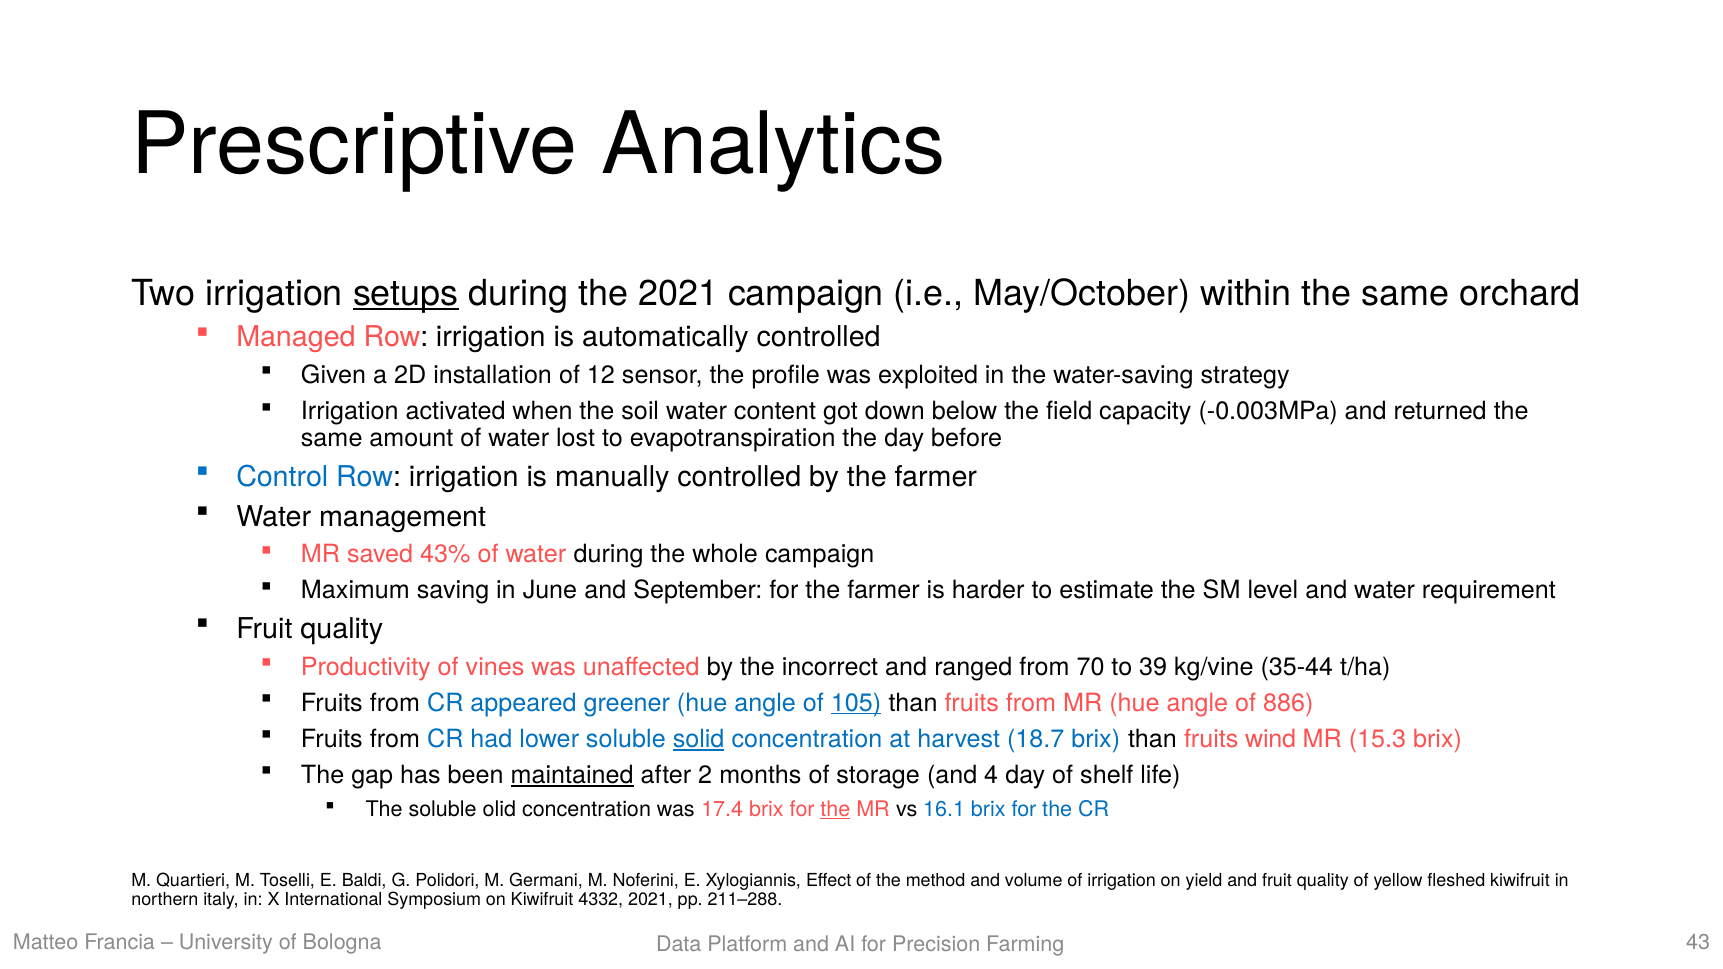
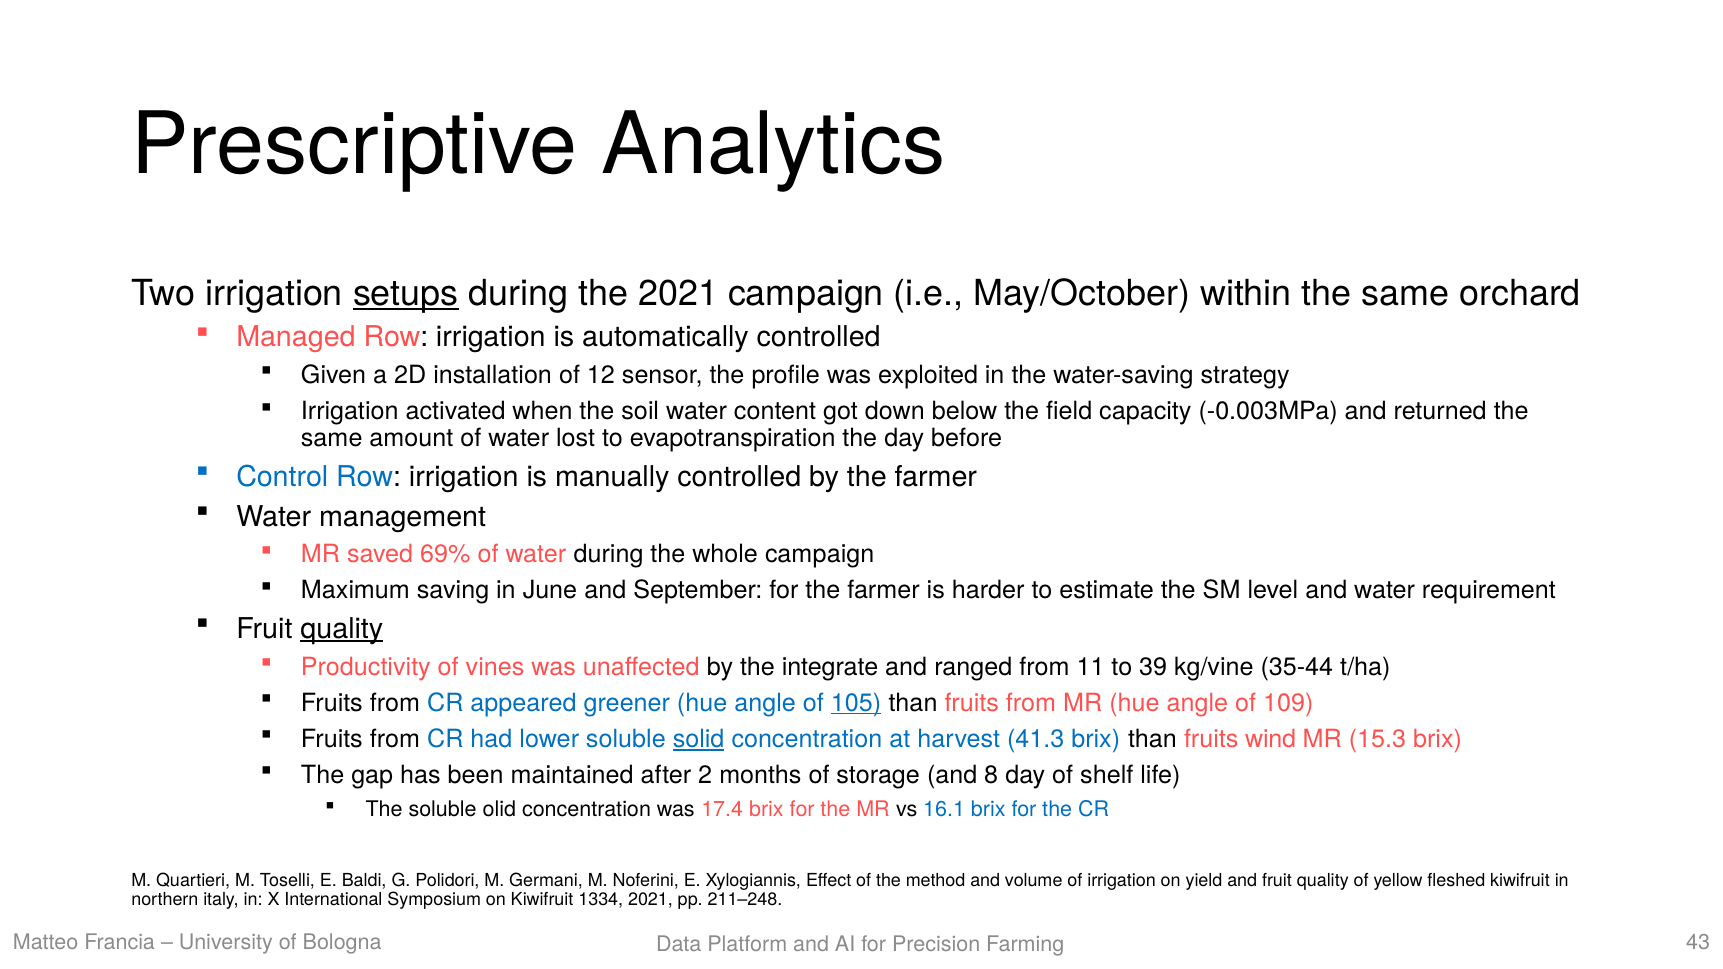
43%: 43% -> 69%
quality at (342, 629) underline: none -> present
incorrect: incorrect -> integrate
70: 70 -> 11
886: 886 -> 109
18.7: 18.7 -> 41.3
maintained underline: present -> none
4: 4 -> 8
the at (835, 809) underline: present -> none
4332: 4332 -> 1334
211–288: 211–288 -> 211–248
